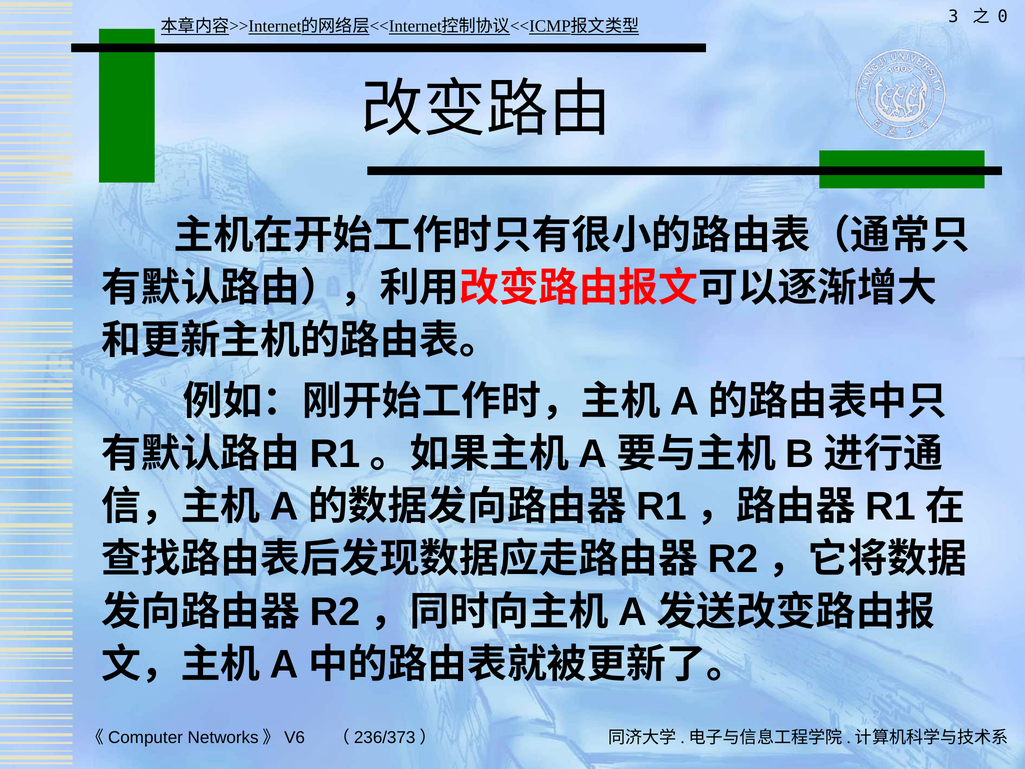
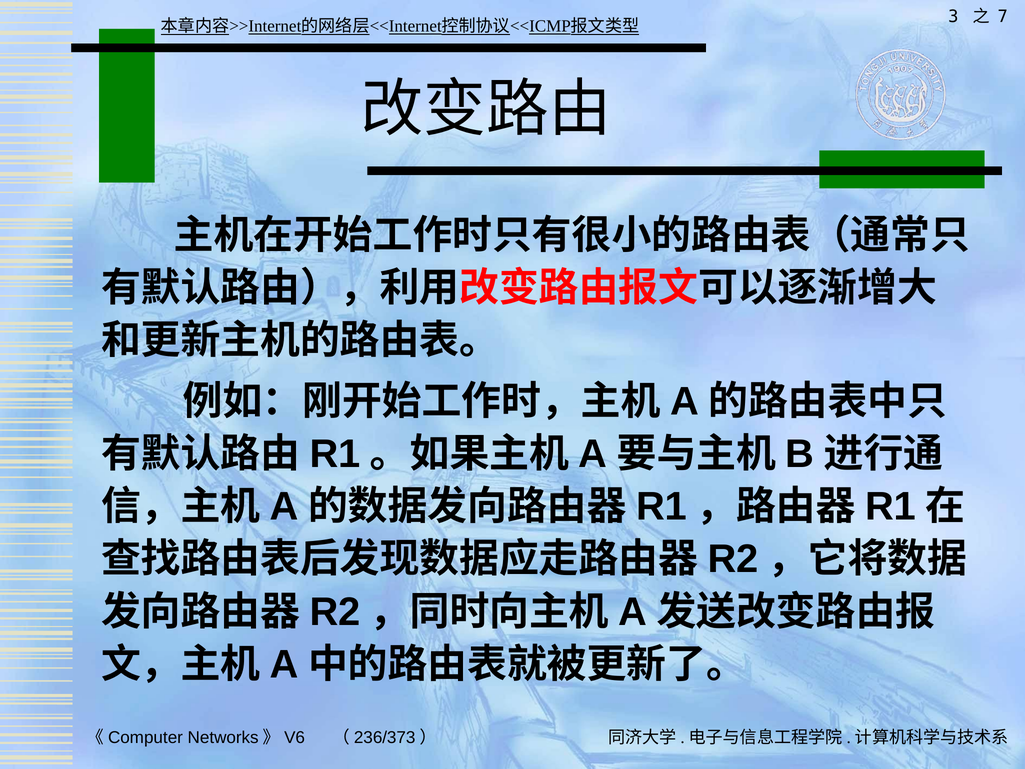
0: 0 -> 7
